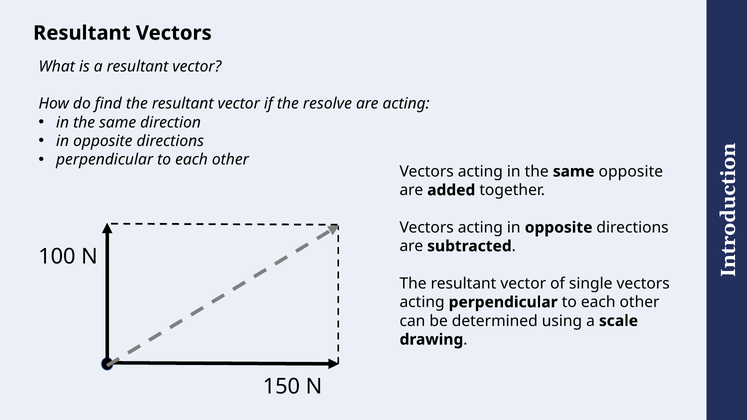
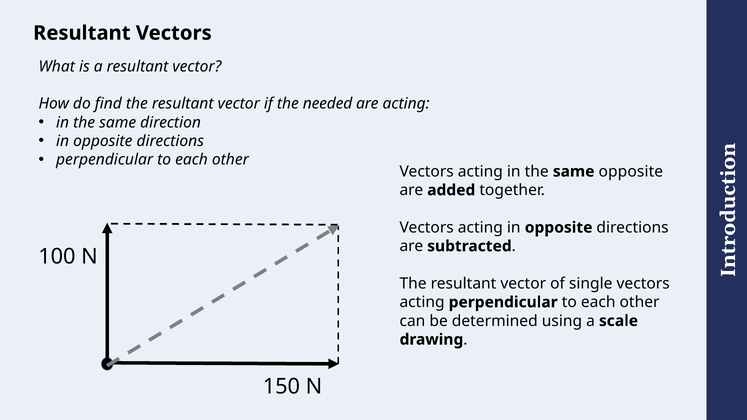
resolve: resolve -> needed
